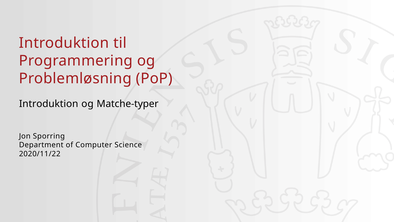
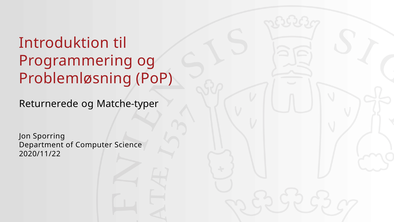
Introduktion at (49, 104): Introduktion -> Returnerede
